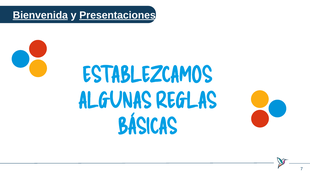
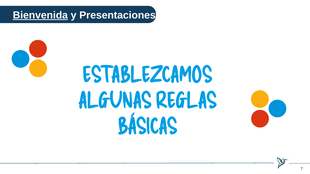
Presentaciones underline: present -> none
